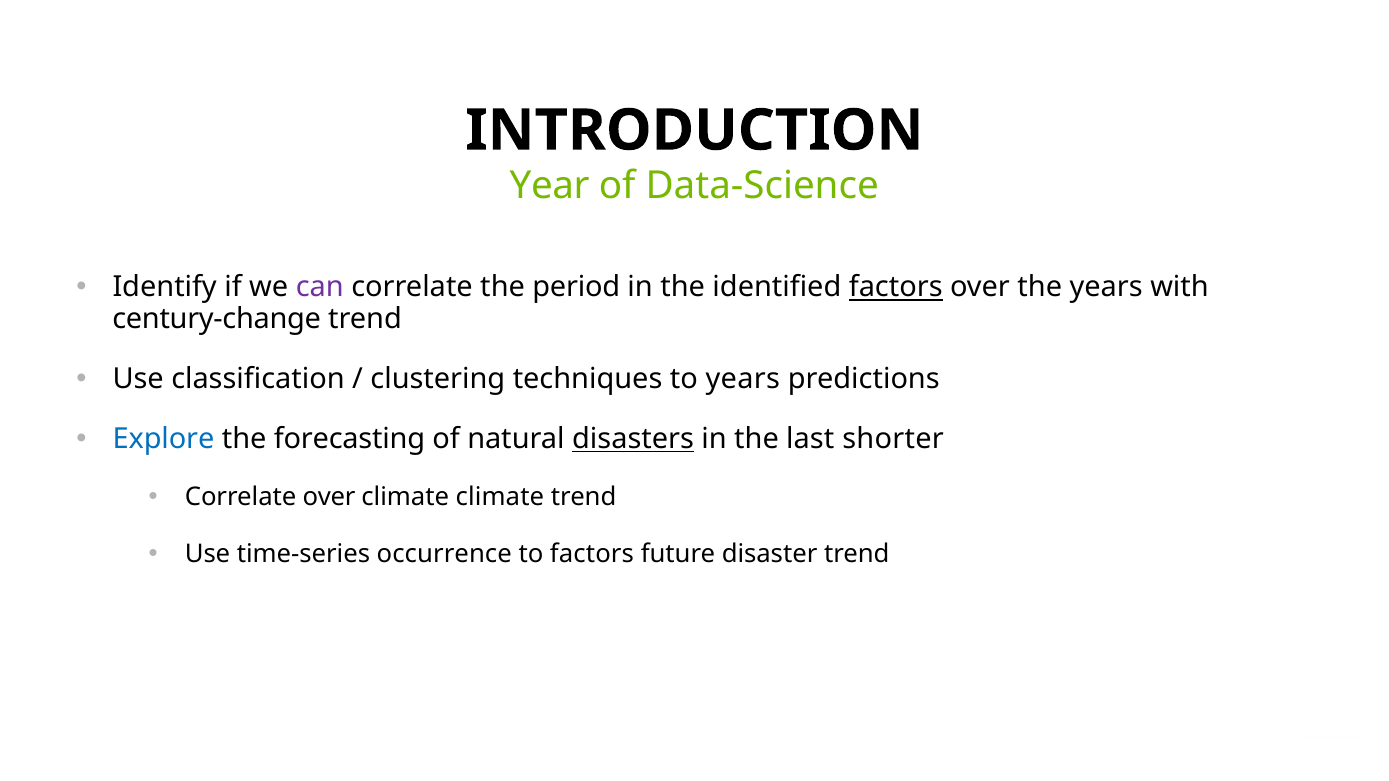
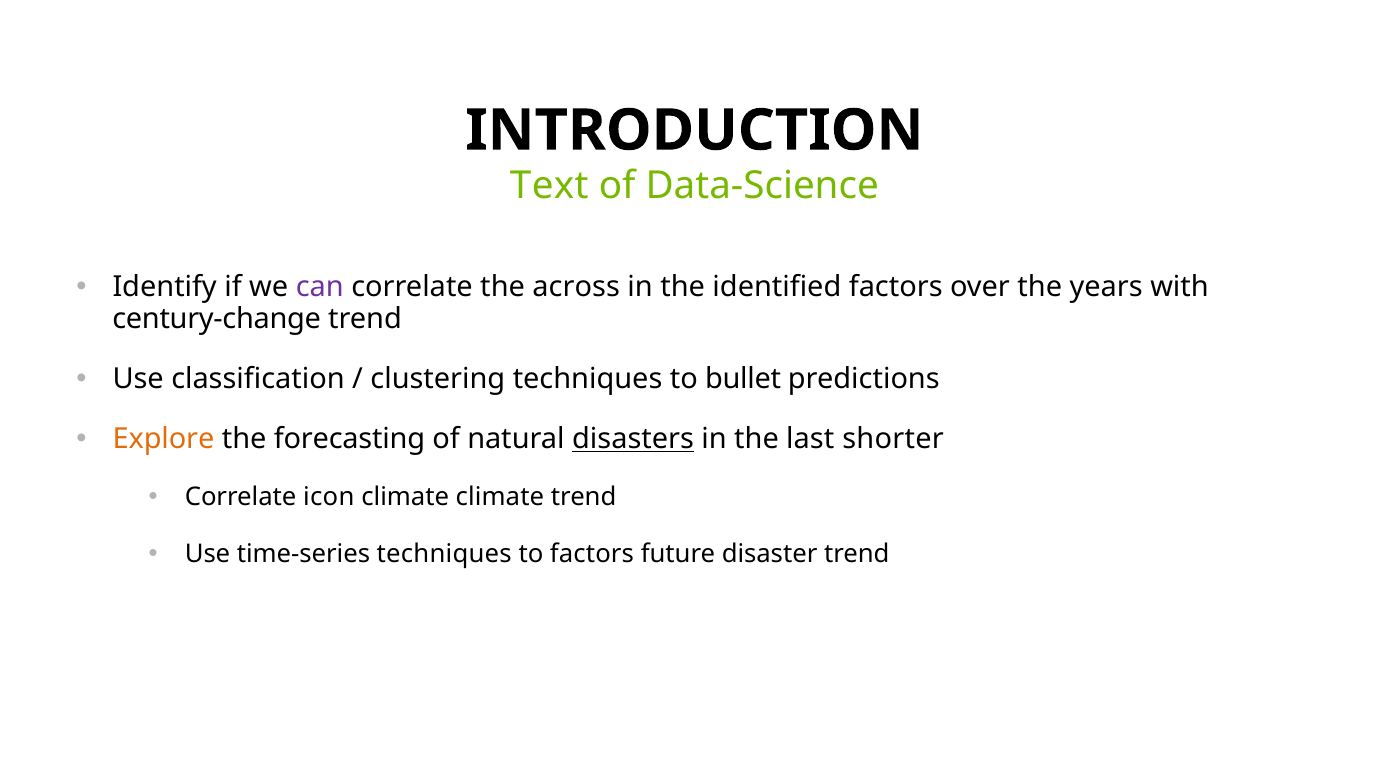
Year: Year -> Text
period: period -> across
factors at (896, 287) underline: present -> none
to years: years -> bullet
Explore colour: blue -> orange
Correlate over: over -> icon
time-series occurrence: occurrence -> techniques
